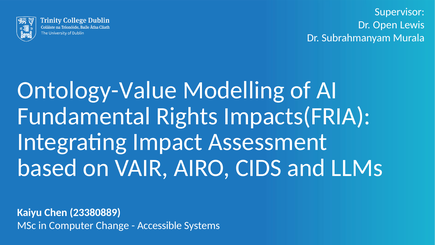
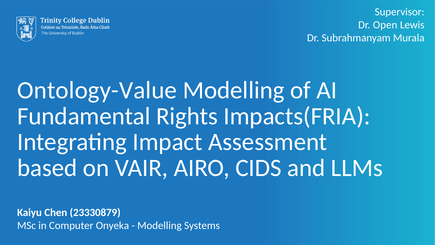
23380889: 23380889 -> 23330879
Change: Change -> Onyeka
Accessible at (160, 225): Accessible -> Modelling
